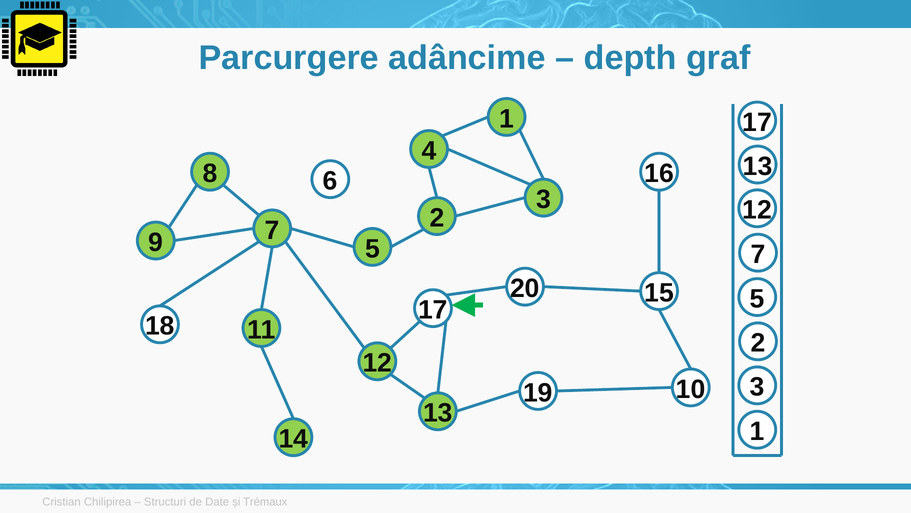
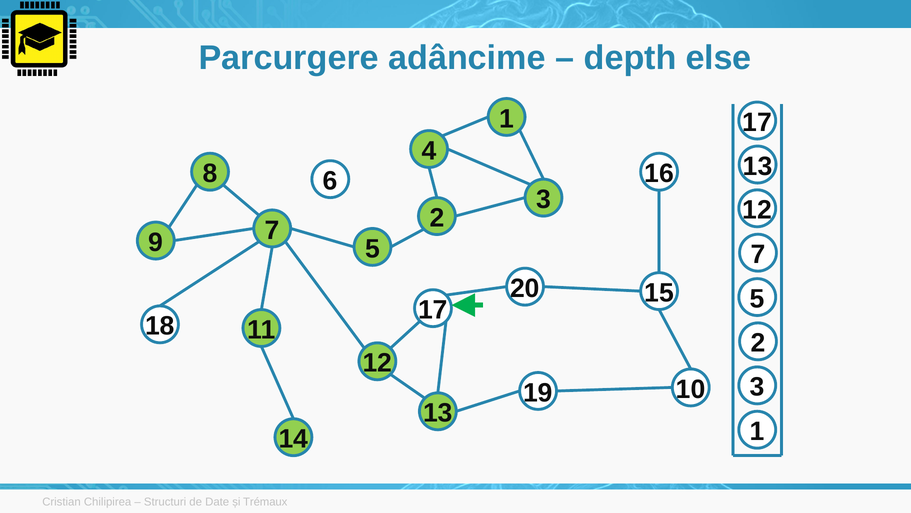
graf: graf -> else
